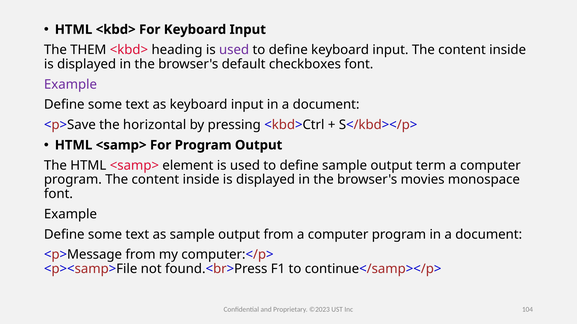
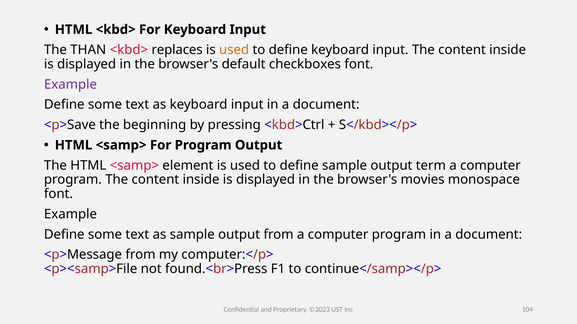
THEM: THEM -> THAN
heading: heading -> replaces
used at (234, 50) colour: purple -> orange
horizontal: horizontal -> beginning
